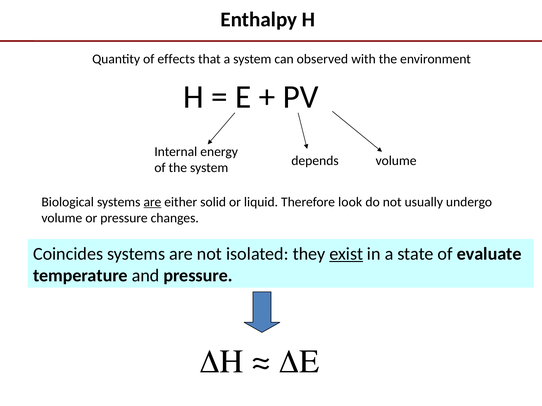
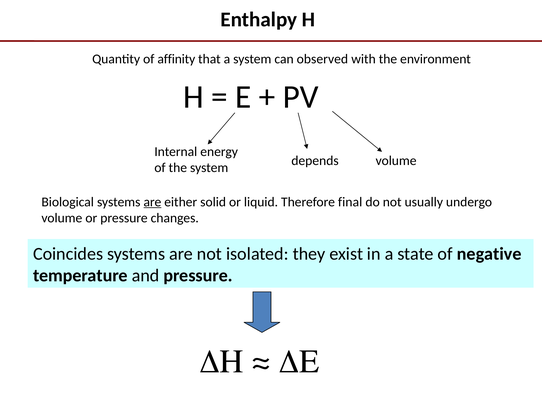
effects: effects -> affinity
look: look -> final
exist underline: present -> none
evaluate: evaluate -> negative
